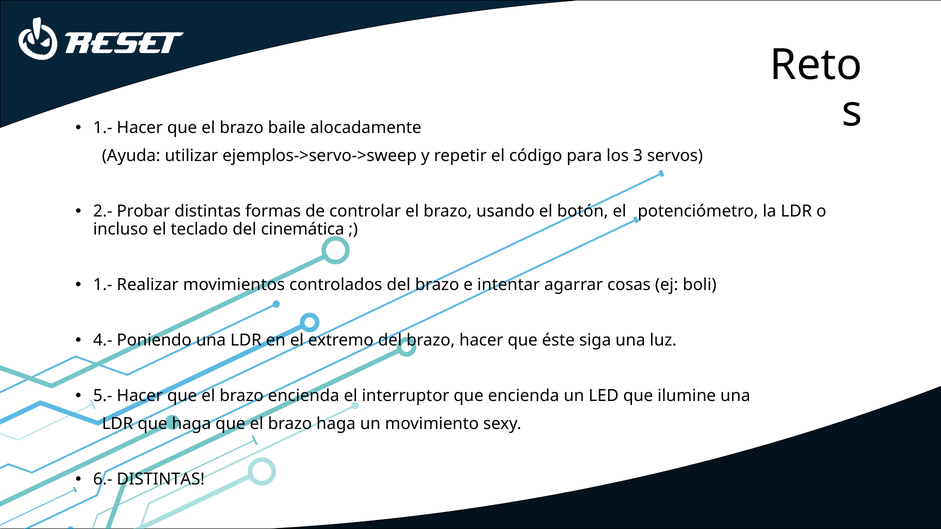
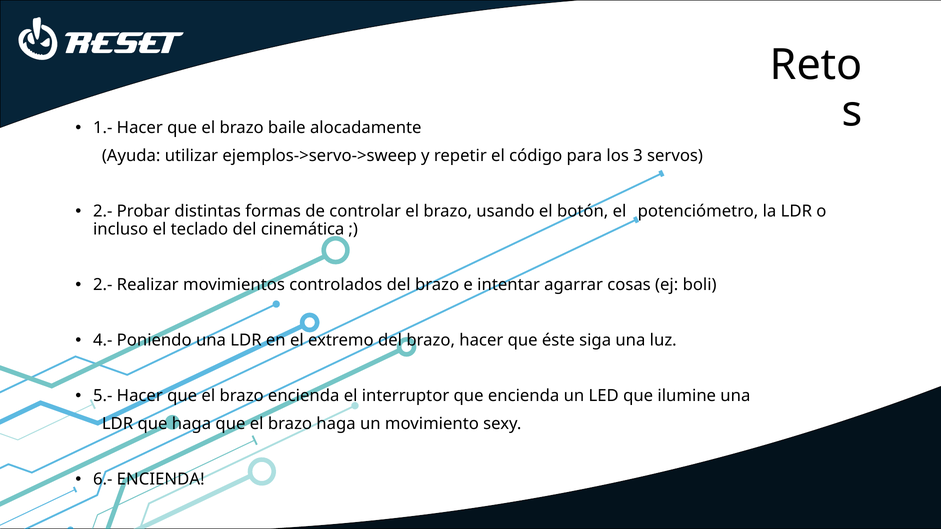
1.- at (103, 285): 1.- -> 2.-
6.- DISTINTAS: DISTINTAS -> ENCIENDA
